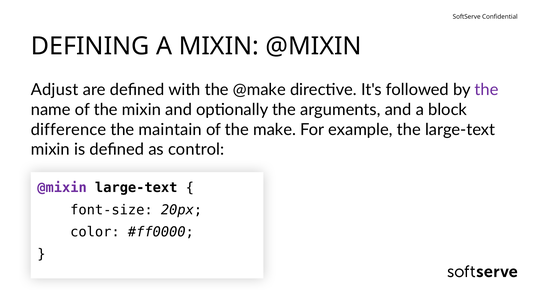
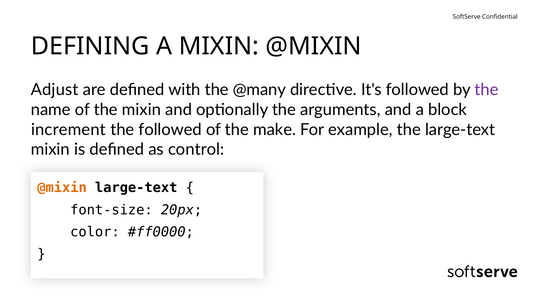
@make: @make -> @many
difference: difference -> increment
the maintain: maintain -> followed
@mixin at (62, 188) colour: purple -> orange
